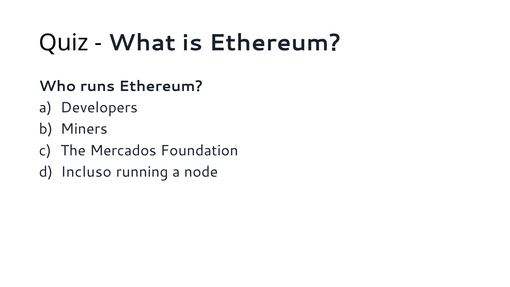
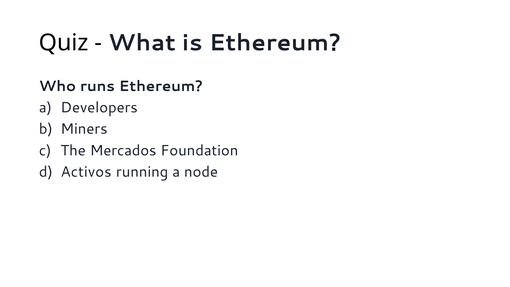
Incluso: Incluso -> Activos
